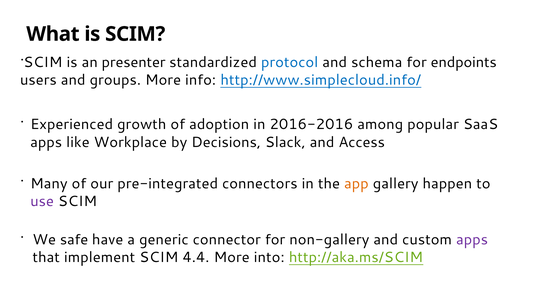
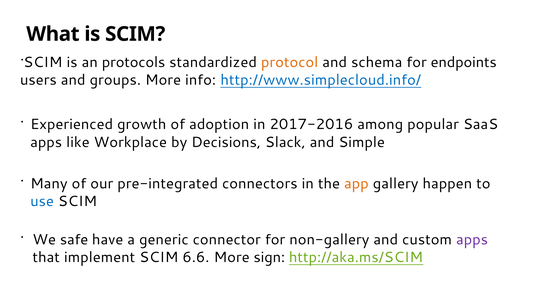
presenter: presenter -> protocols
protocol colour: blue -> orange
2016-2016: 2016-2016 -> 2017-2016
Access: Access -> Simple
use colour: purple -> blue
4.4: 4.4 -> 6.6
into: into -> sign
